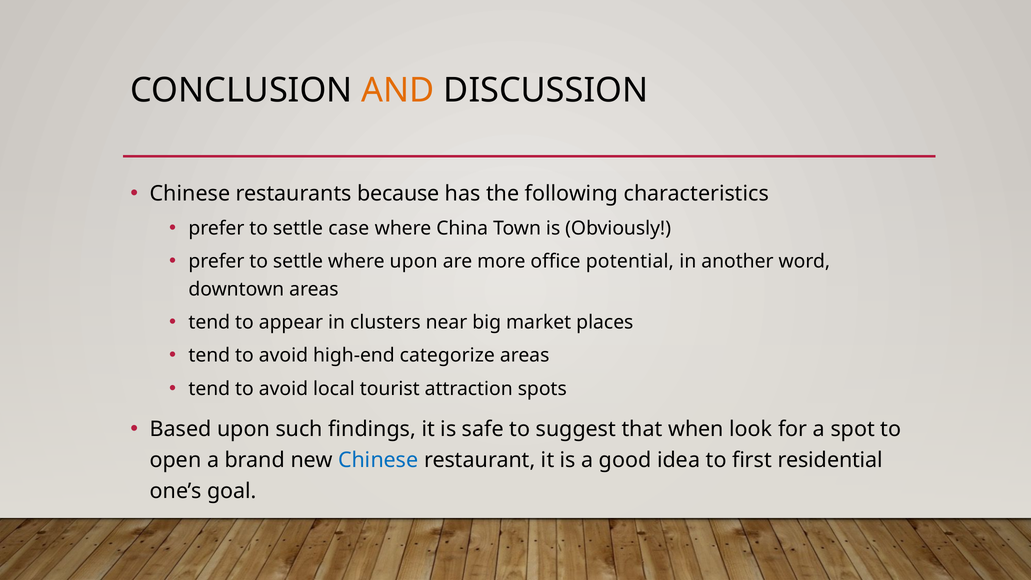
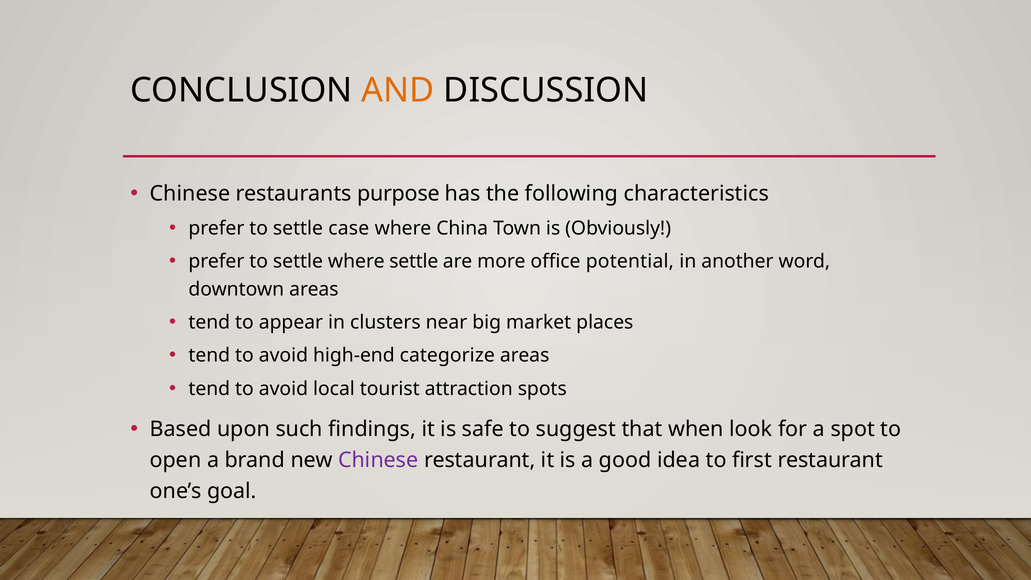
because: because -> purpose
where upon: upon -> settle
Chinese at (378, 460) colour: blue -> purple
first residential: residential -> restaurant
